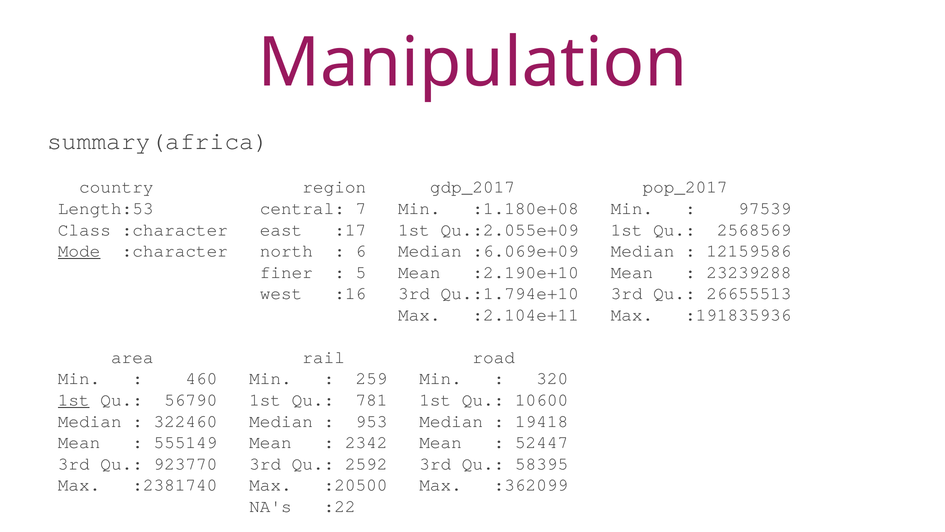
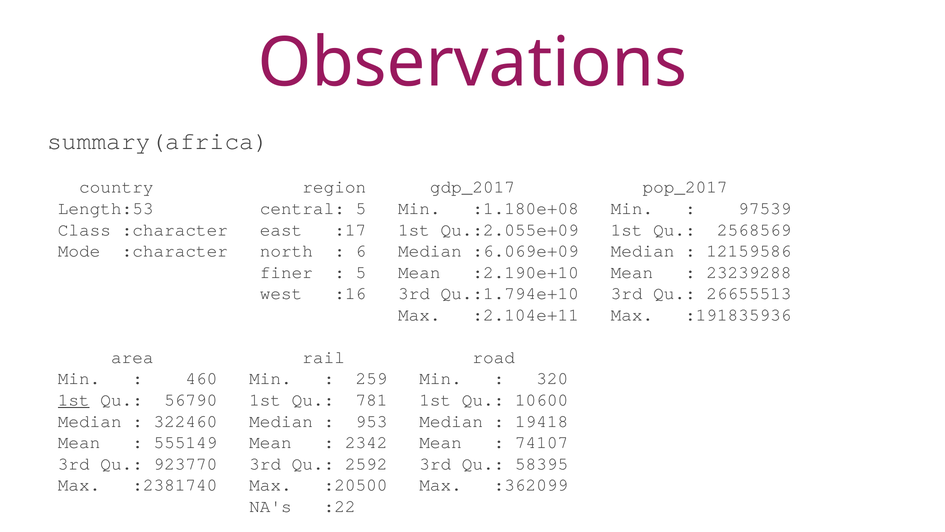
Manipulation: Manipulation -> Observations
central 7: 7 -> 5
Mode underline: present -> none
52447: 52447 -> 74107
